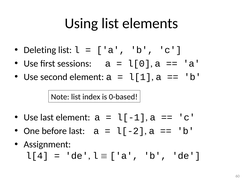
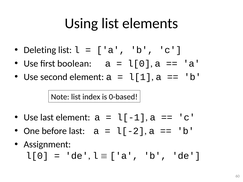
sessions: sessions -> boolean
l[4 at (37, 156): l[4 -> l[0
